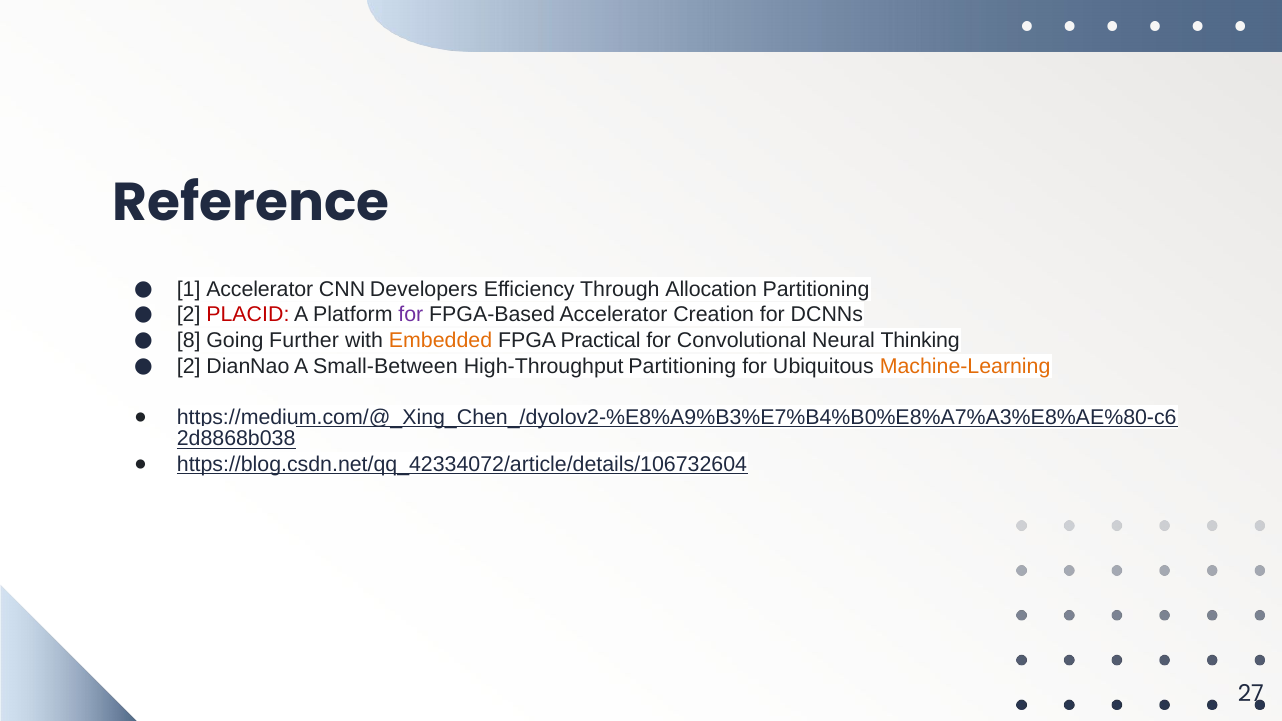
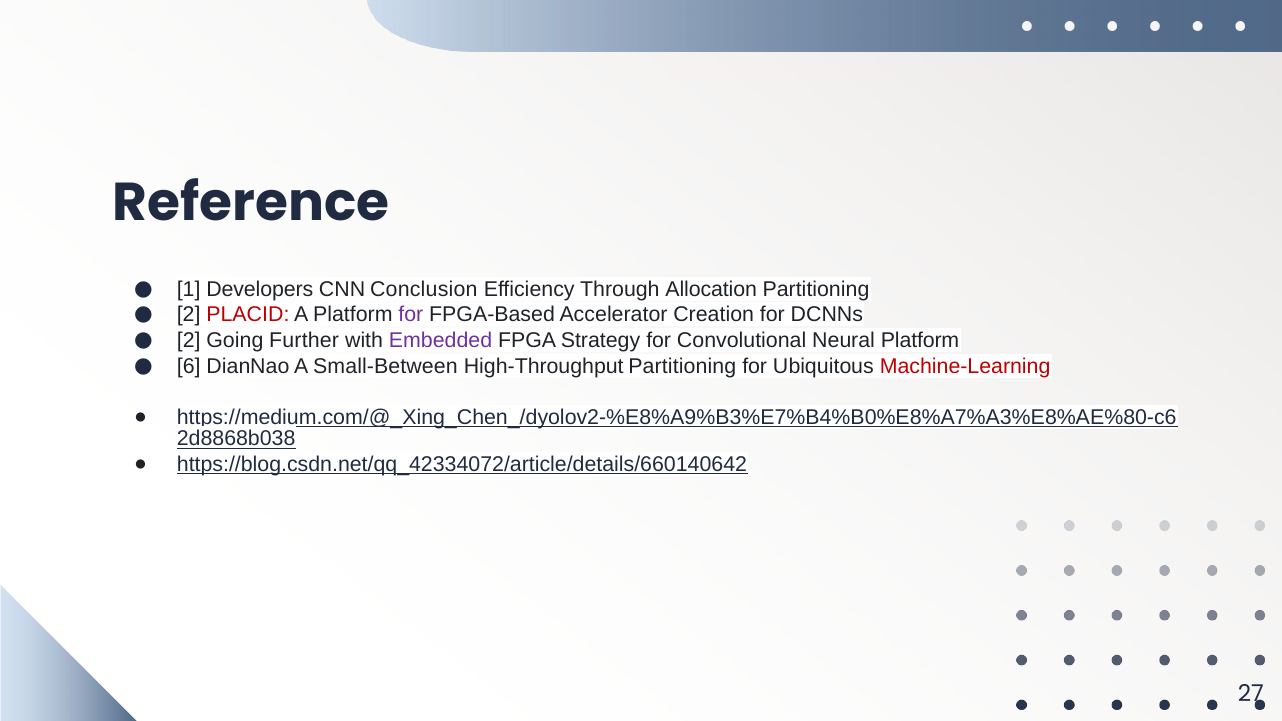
1 Accelerator: Accelerator -> Developers
Developers: Developers -> Conclusion
8 at (189, 341): 8 -> 2
Embedded colour: orange -> purple
Practical: Practical -> Strategy
Neural Thinking: Thinking -> Platform
2 at (189, 366): 2 -> 6
Machine-Learning colour: orange -> red
https://blog.csdn.net/qq_42334072/article/details/106732604: https://blog.csdn.net/qq_42334072/article/details/106732604 -> https://blog.csdn.net/qq_42334072/article/details/660140642
